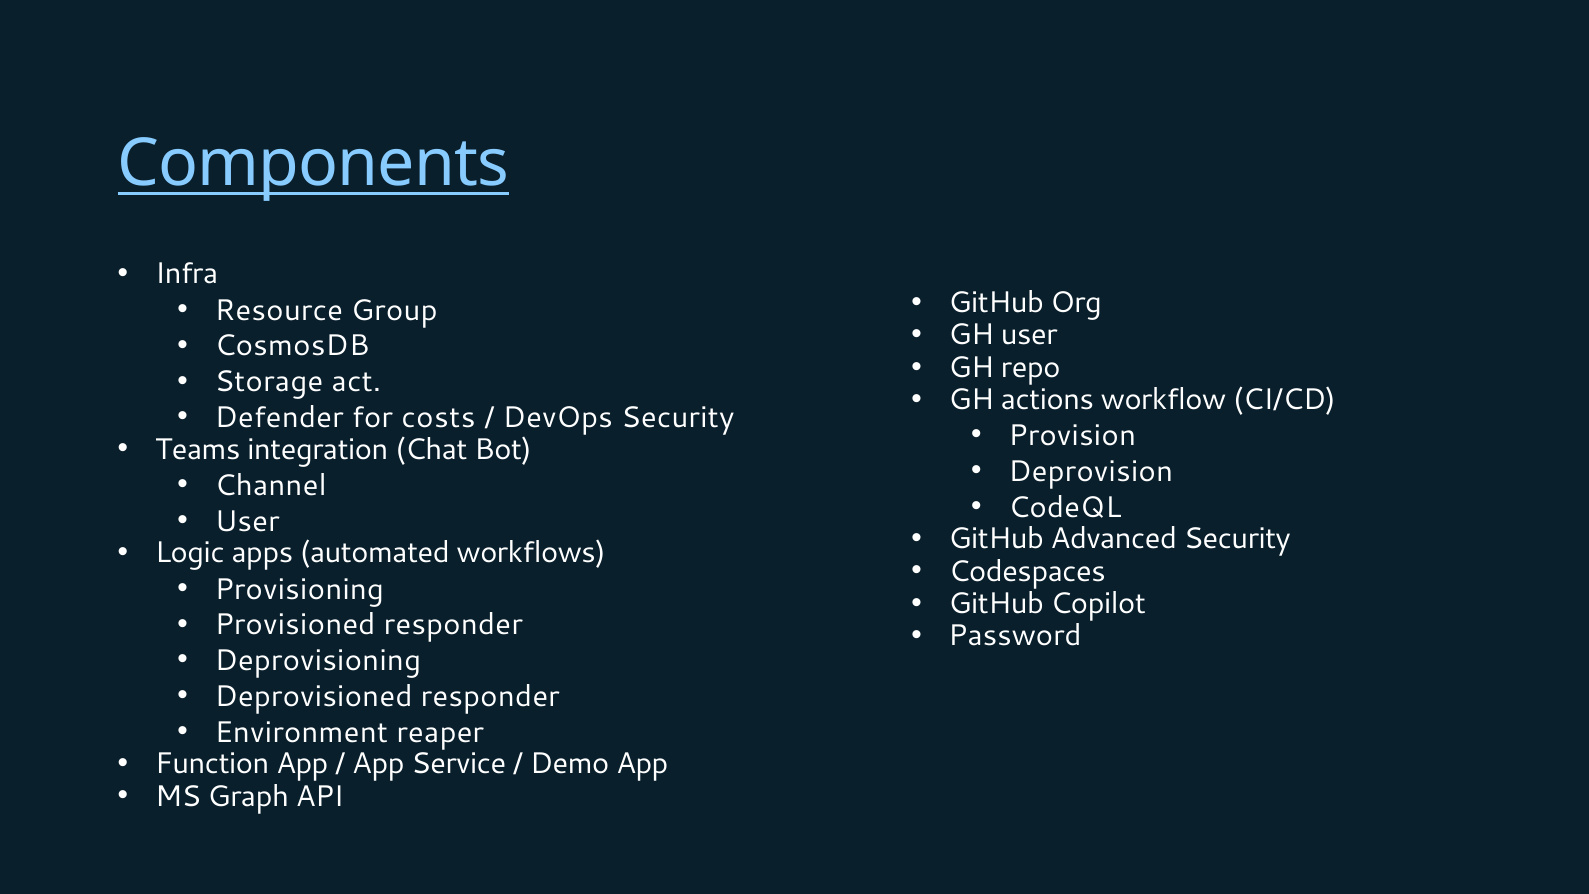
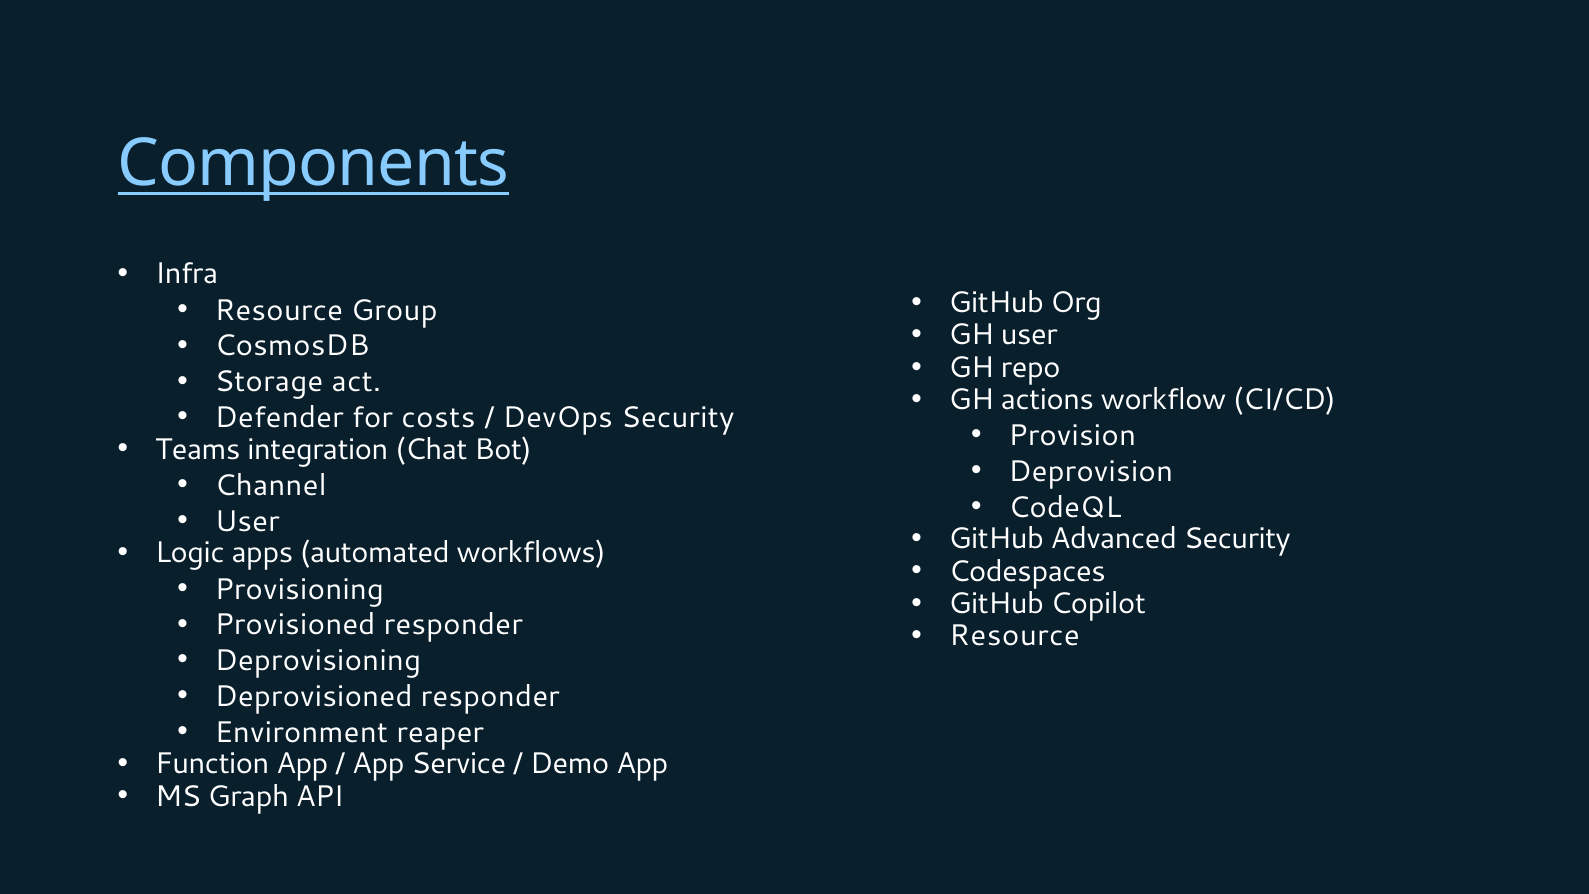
Password at (1015, 635): Password -> Resource
